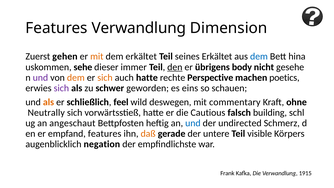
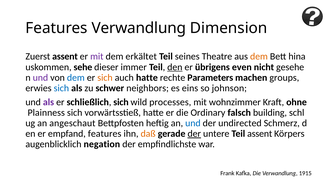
Zuerst gehen: gehen -> assent
mit at (97, 56) colour: orange -> purple
seines Erkältet: Erkältet -> Theatre
dem at (259, 56) colour: blue -> orange
body: body -> even
dem at (76, 78) colour: orange -> blue
Perspective: Perspective -> Parameters
poetics: poetics -> groups
sich at (61, 88) colour: purple -> blue
geworden: geworden -> neighbors
schauen: schauen -> johnson
als at (48, 102) colour: orange -> purple
schließlich feel: feel -> sich
deswegen: deswegen -> processes
commentary: commentary -> wohnzimmer
Neutrally: Neutrally -> Plainness
Cautious: Cautious -> Ordinary
der at (194, 134) underline: none -> present
Teil visible: visible -> assent
